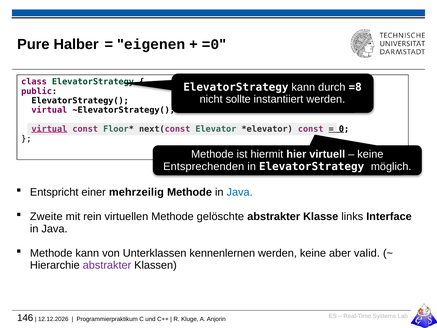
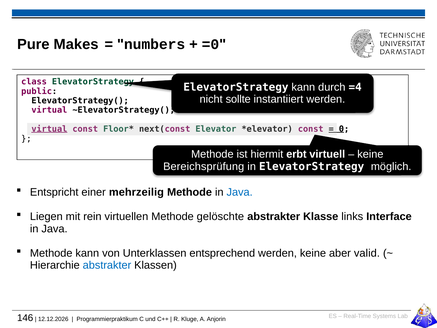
Halber: Halber -> Makes
eigenen: eigenen -> numbers
=8: =8 -> =4
hier: hier -> erbt
Entsprechenden: Entsprechenden -> Bereichsprüfung
Zweite: Zweite -> Liegen
kennenlernen: kennenlernen -> entsprechend
abstrakter at (107, 265) colour: purple -> blue
